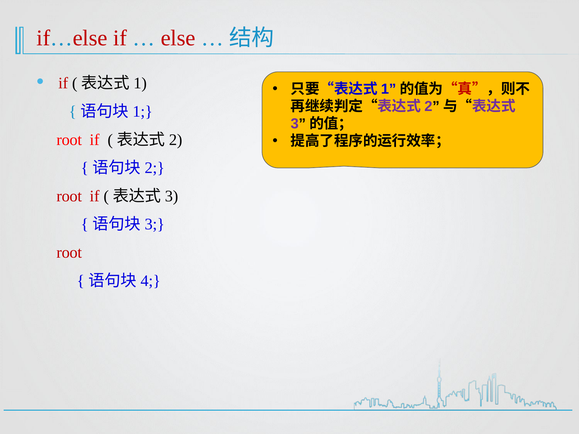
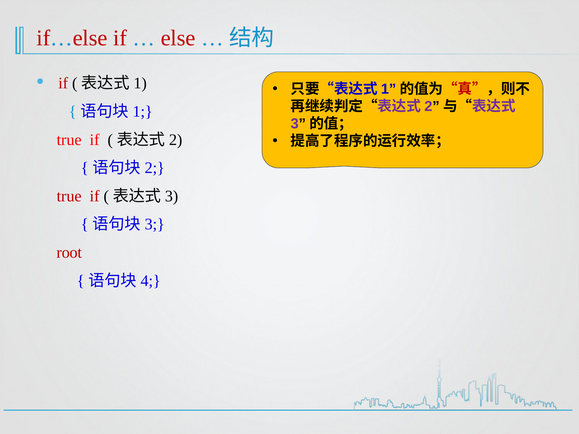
root at (69, 140): root -> true
root at (69, 196): root -> true
